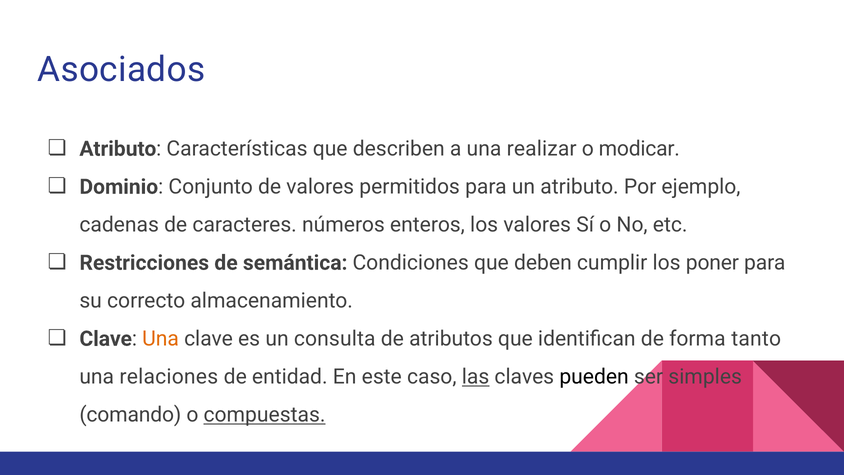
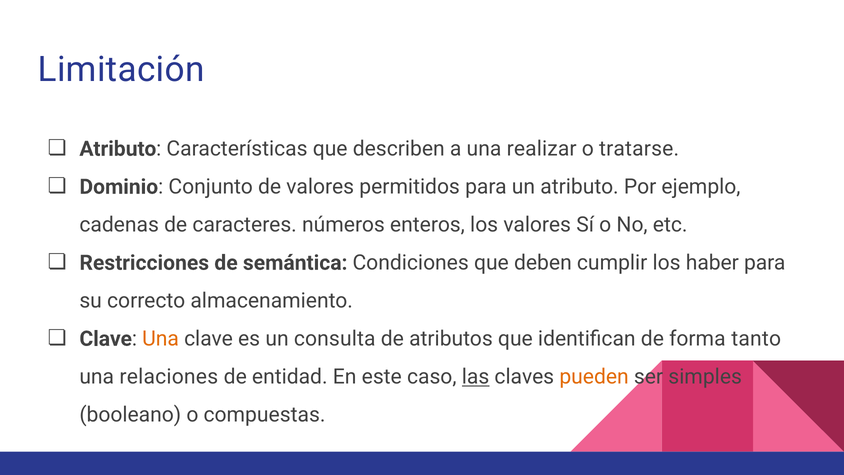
Asociados: Asociados -> Limitación
modicar: modicar -> tratarse
poner: poner -> haber
pueden colour: black -> orange
comando: comando -> booleano
compuestas underline: present -> none
